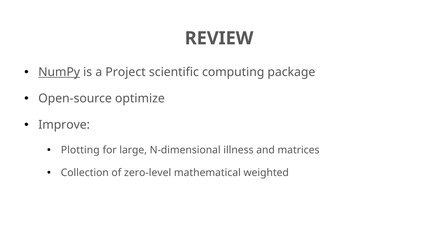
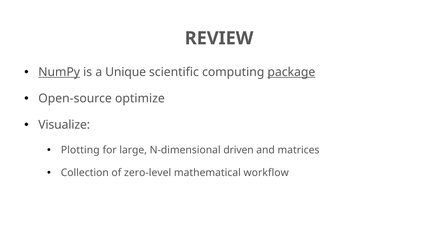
Project: Project -> Unique
package underline: none -> present
Improve: Improve -> Visualize
illness: illness -> driven
weighted: weighted -> workflow
